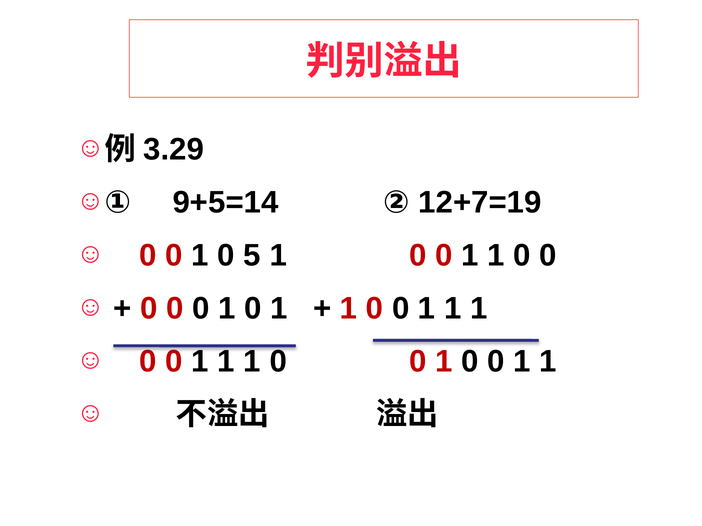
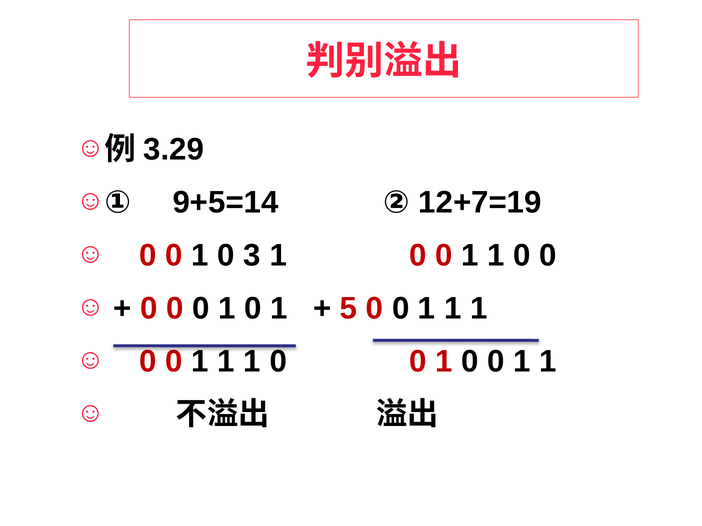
5: 5 -> 3
1 at (349, 309): 1 -> 5
